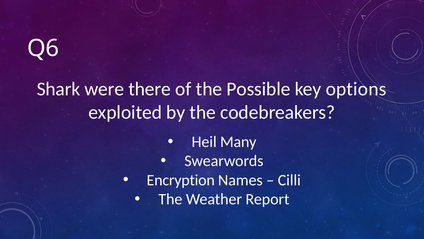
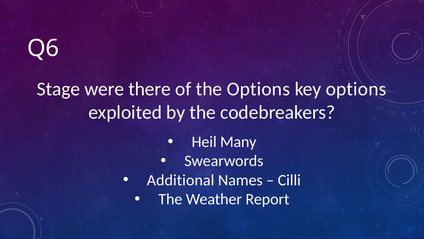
Shark: Shark -> Stage
the Possible: Possible -> Options
Encryption: Encryption -> Additional
